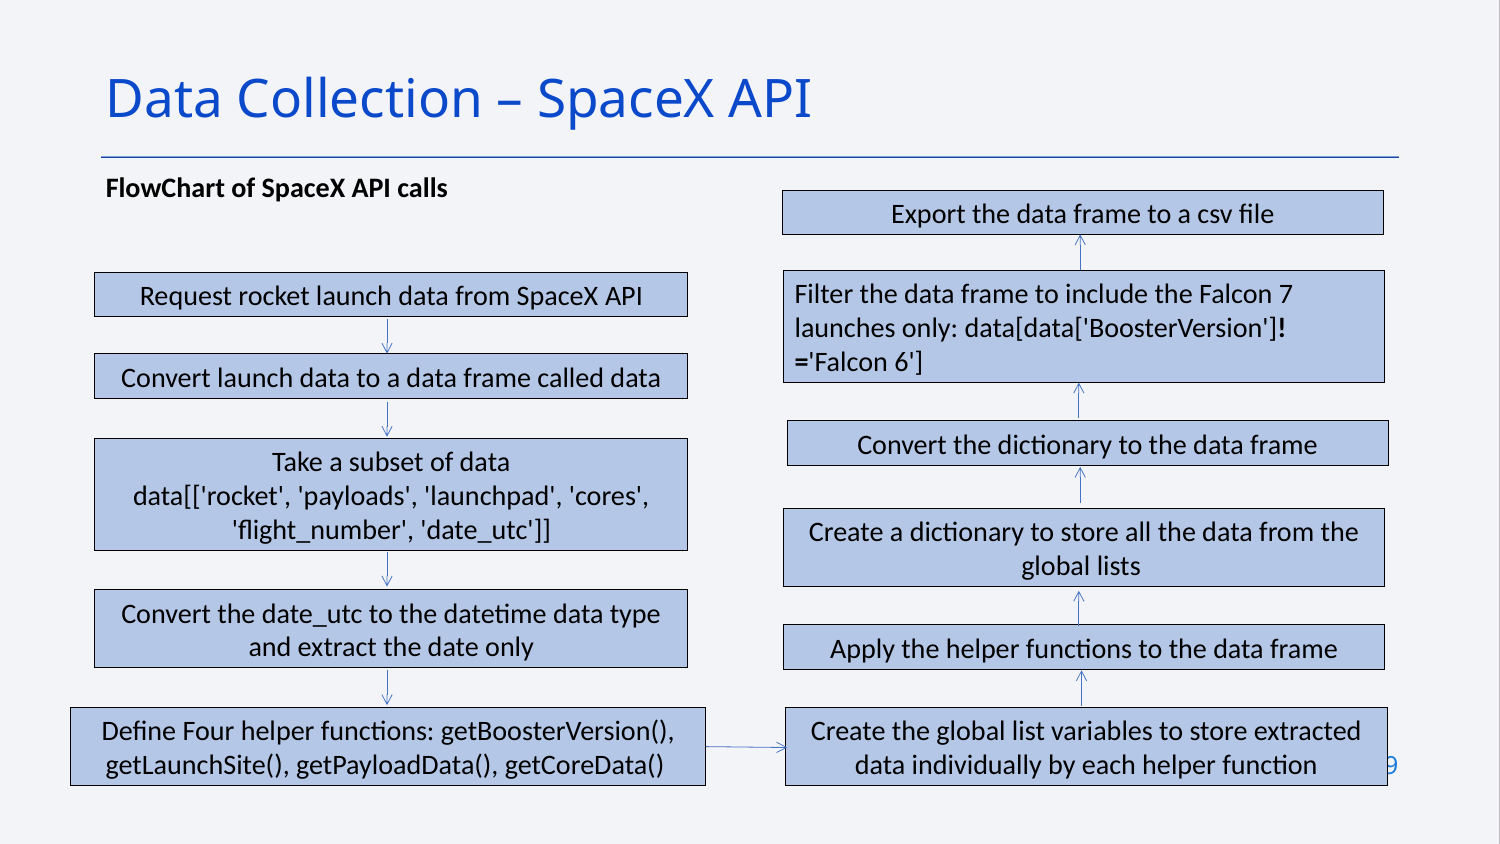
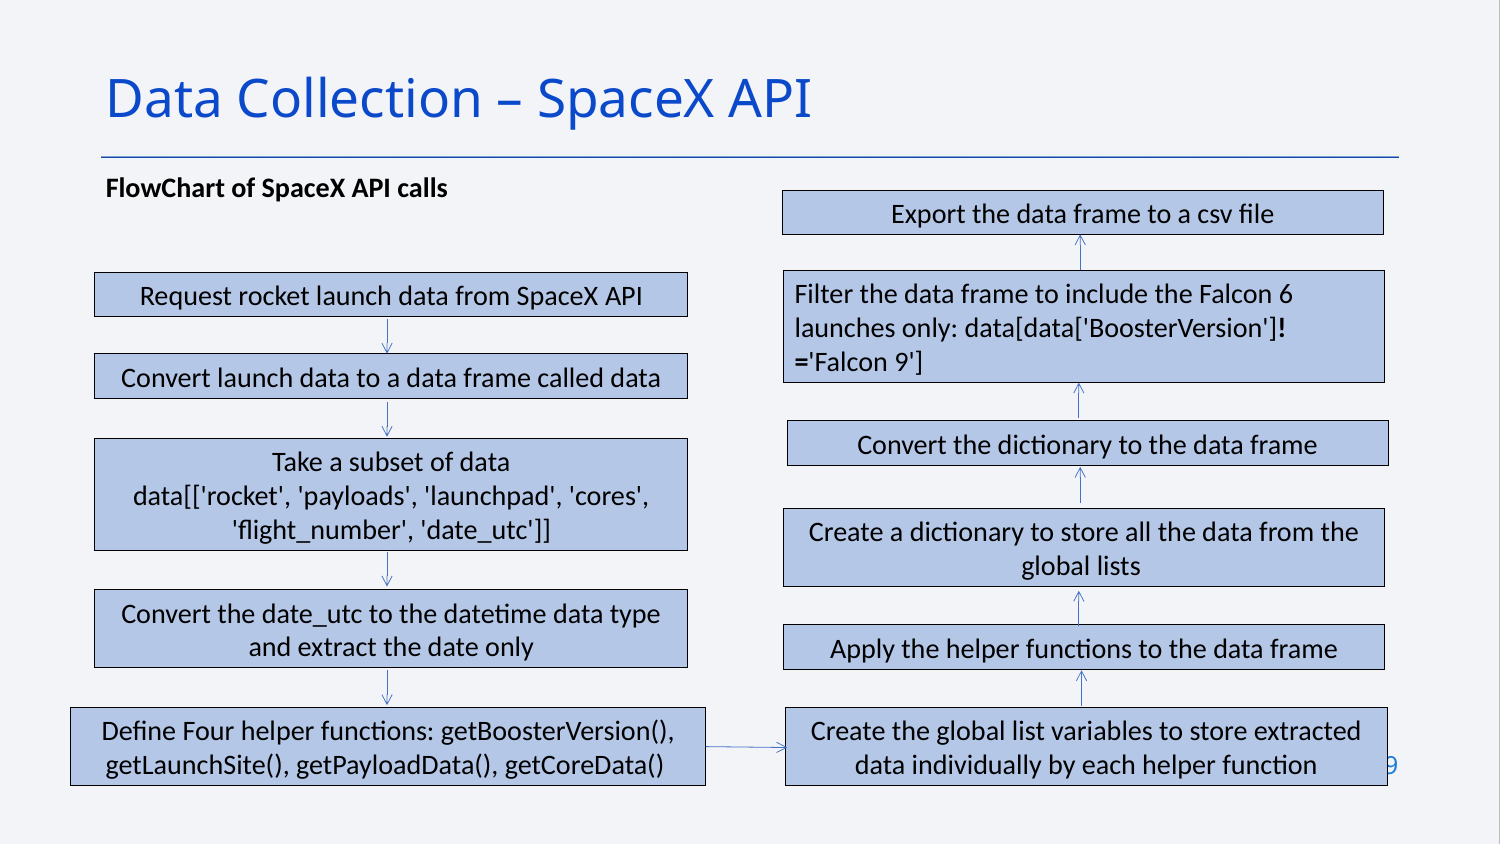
7: 7 -> 6
6 at (909, 362): 6 -> 9
